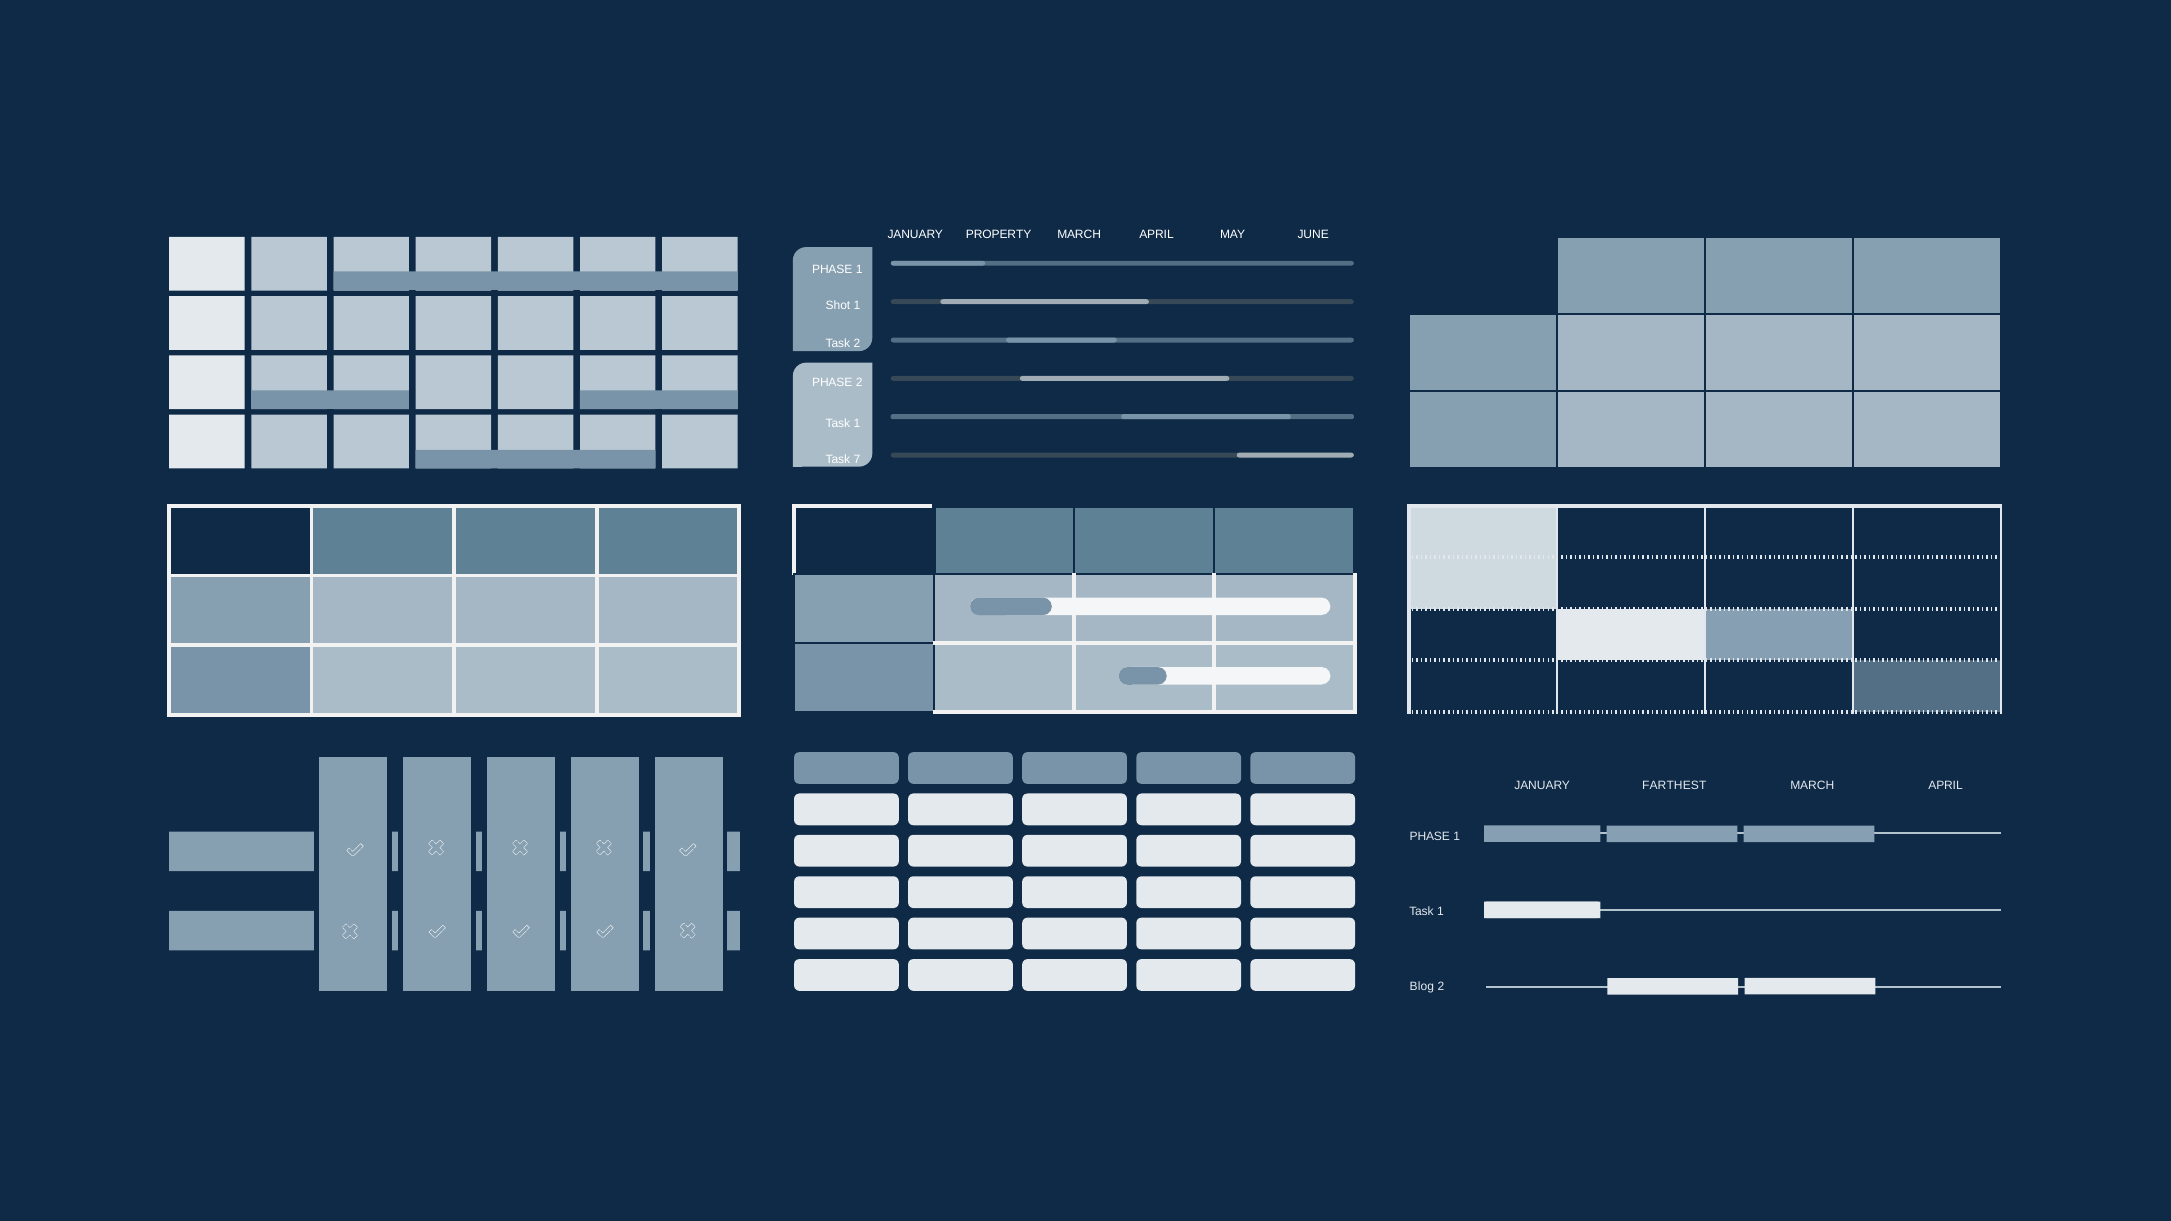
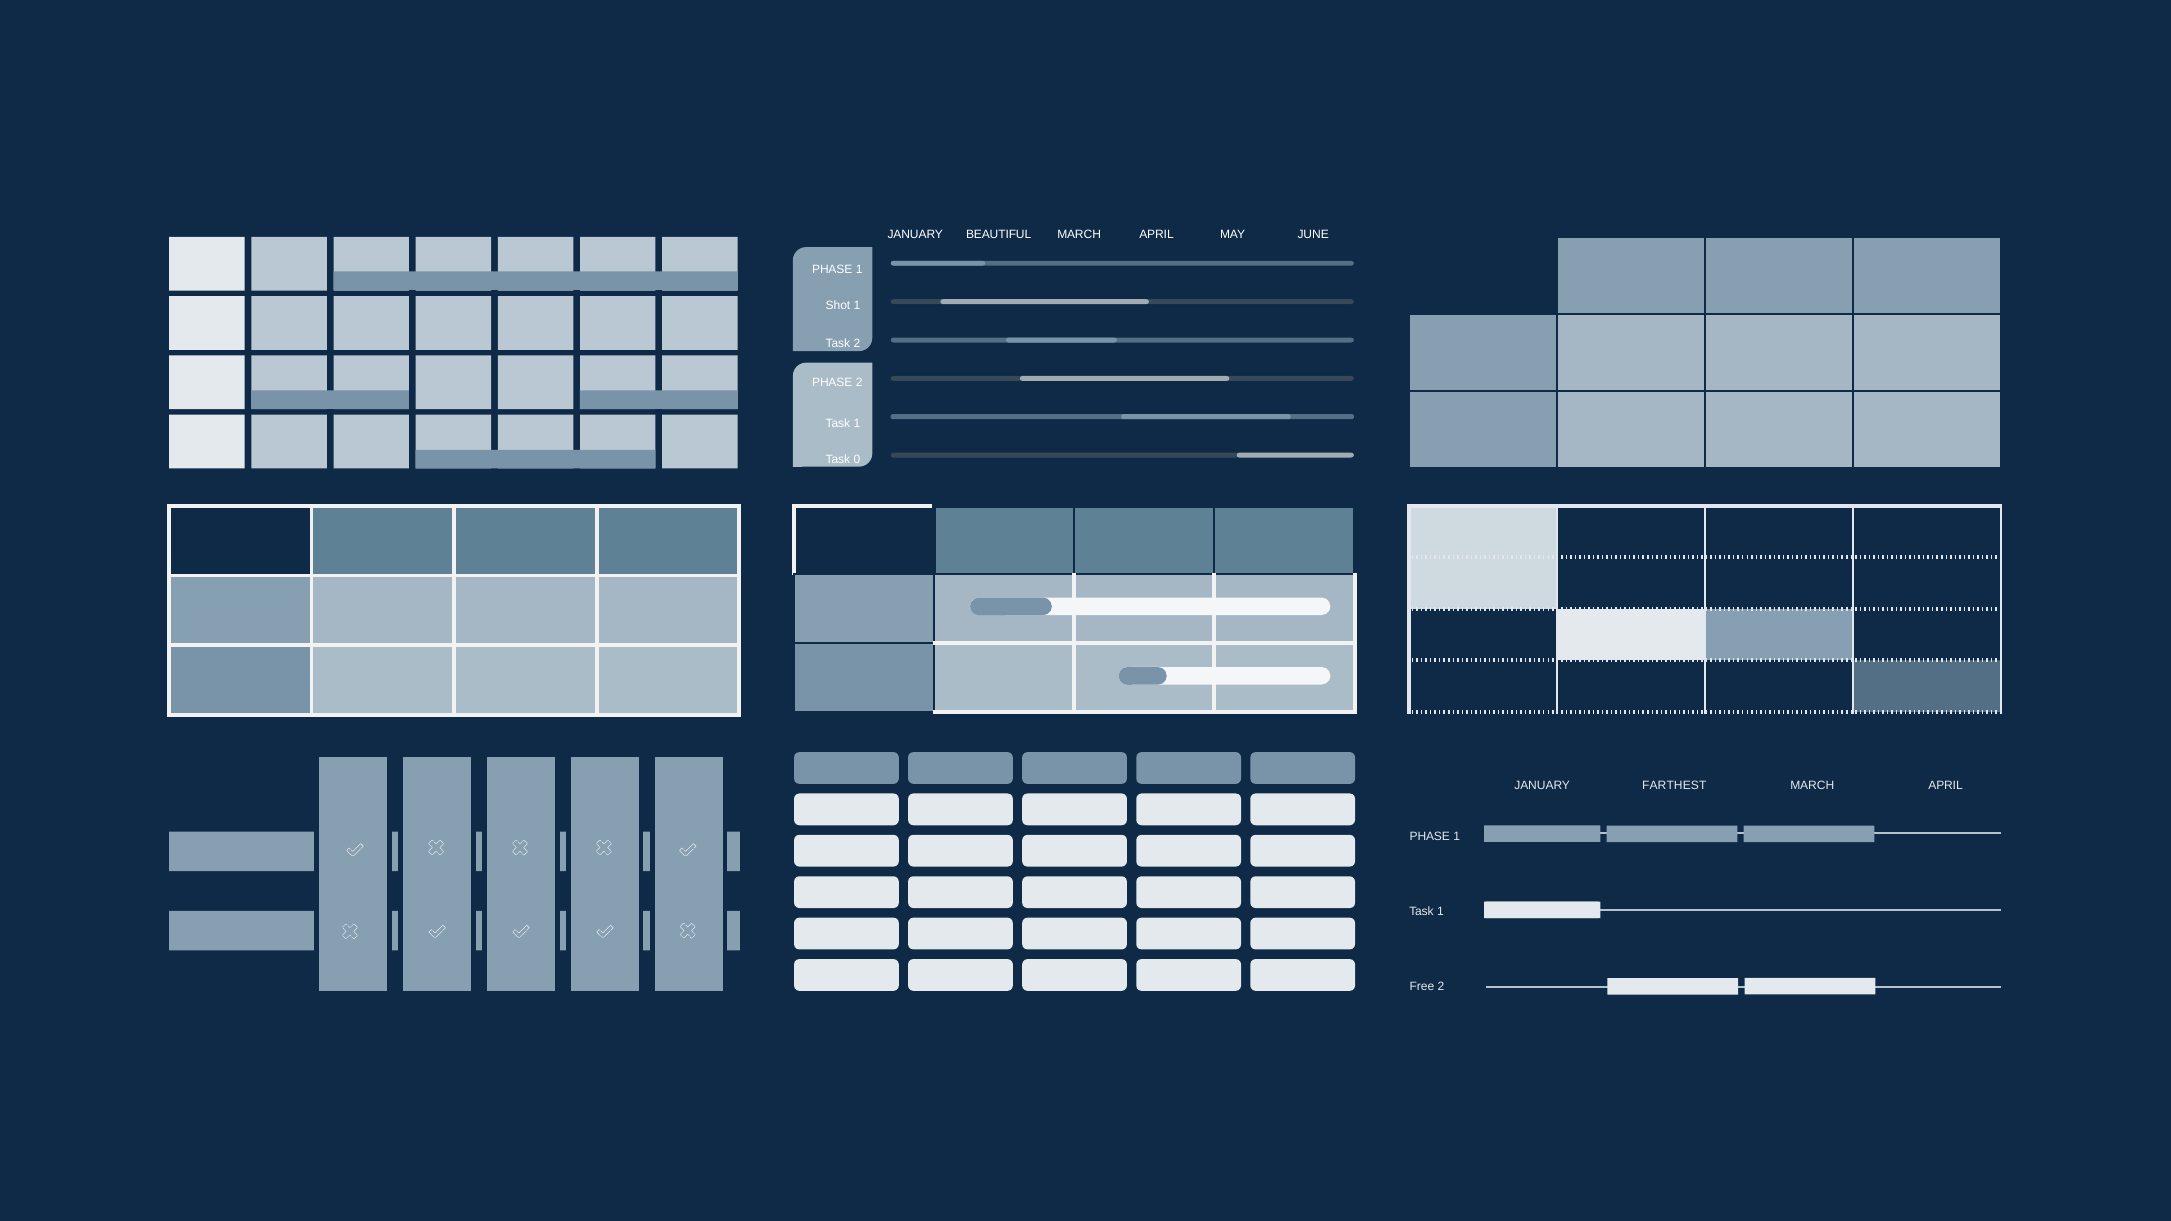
PROPERTY: PROPERTY -> BEAUTIFUL
7: 7 -> 0
Blog: Blog -> Free
